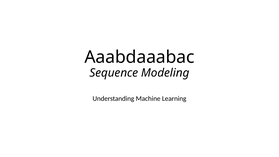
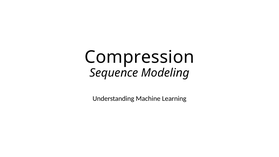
Aaabdaaabac: Aaabdaaabac -> Compression
